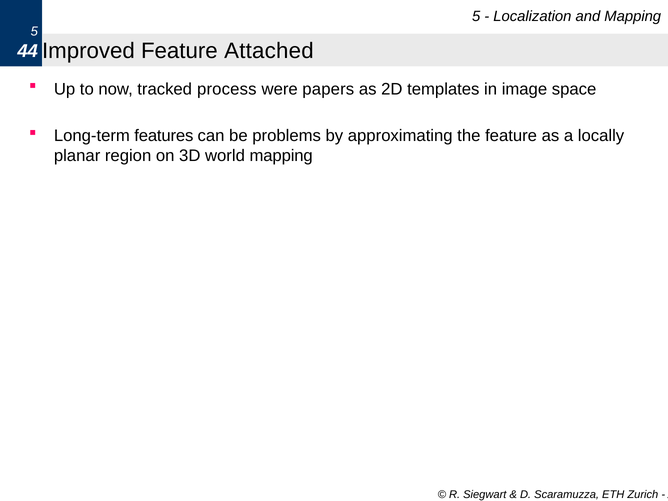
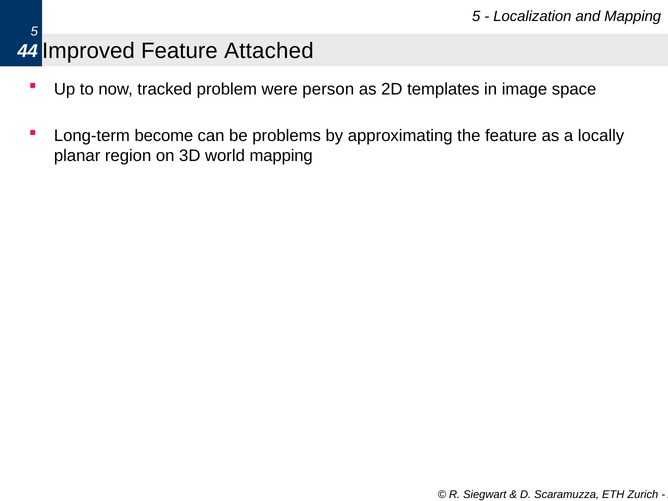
process: process -> problem
papers: papers -> person
features: features -> become
